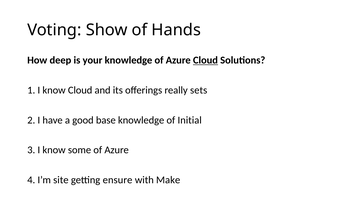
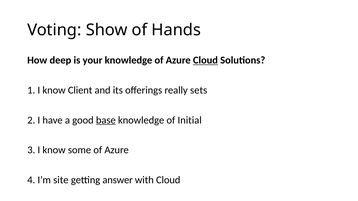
know Cloud: Cloud -> Client
base underline: none -> present
ensure: ensure -> answer
with Make: Make -> Cloud
